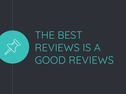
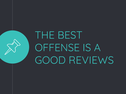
REVIEWS at (57, 48): REVIEWS -> OFFENSE
